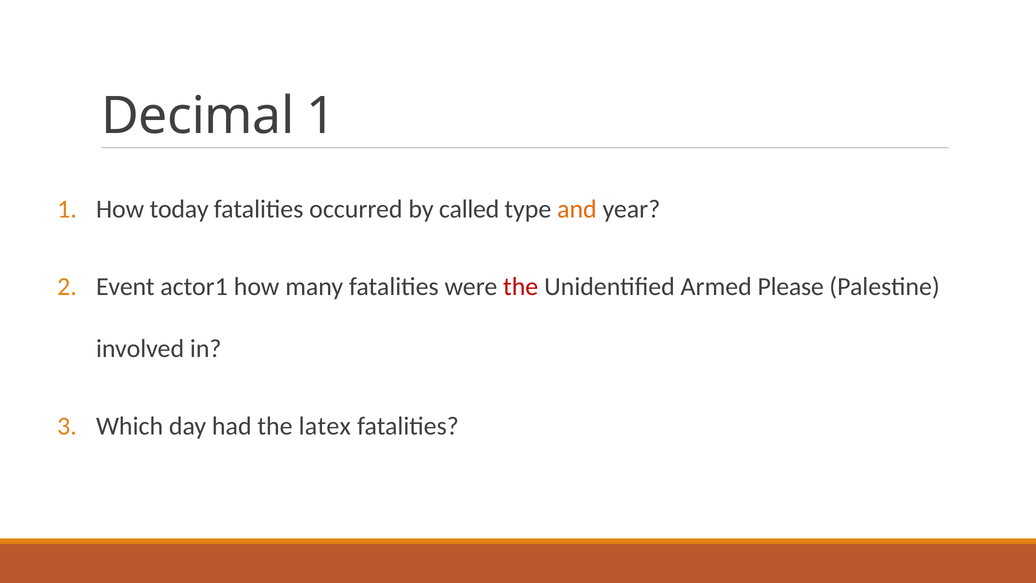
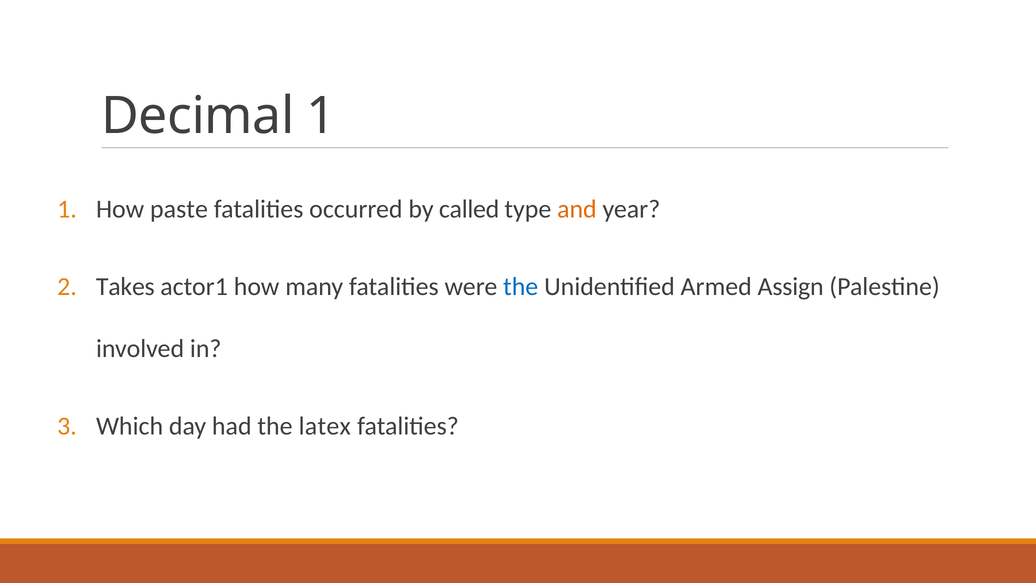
today: today -> paste
Event: Event -> Takes
the at (521, 286) colour: red -> blue
Please: Please -> Assign
